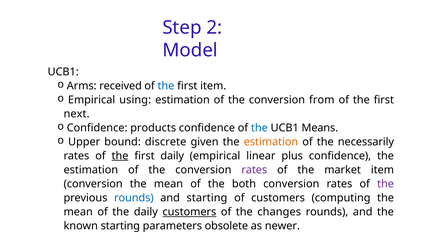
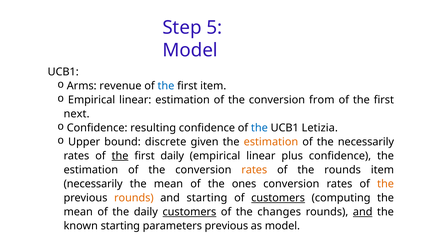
2: 2 -> 5
received: received -> revenue
using at (135, 100): using -> linear
products: products -> resulting
Means: Means -> Letizia
rates at (254, 170) colour: purple -> orange
the market: market -> rounds
conversion at (93, 184): conversion -> necessarily
both: both -> ones
the at (386, 184) colour: purple -> orange
rounds at (134, 198) colour: blue -> orange
customers at (278, 198) underline: none -> present
and at (363, 212) underline: none -> present
parameters obsolete: obsolete -> previous
as newer: newer -> model
